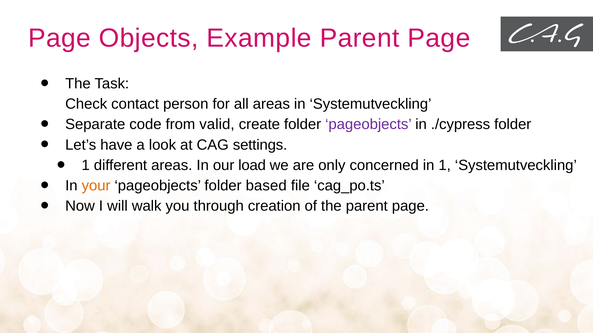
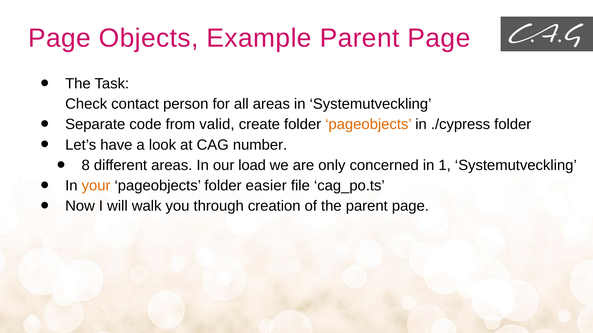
pageobjects at (368, 125) colour: purple -> orange
settings: settings -> number
1 at (86, 165): 1 -> 8
based: based -> easier
